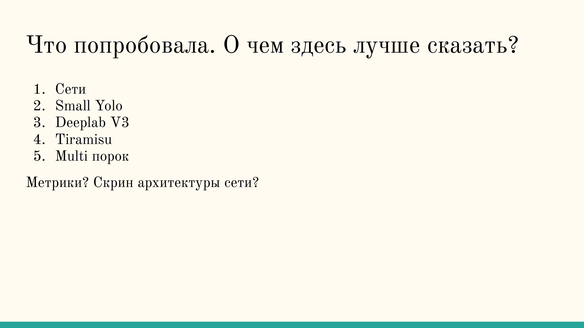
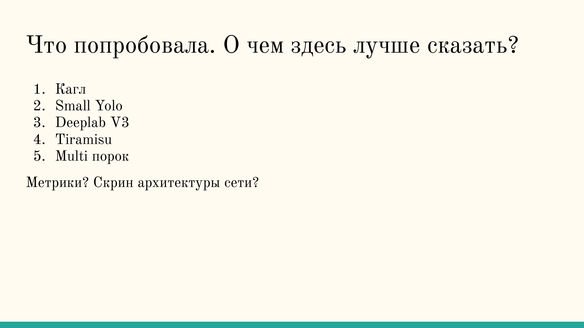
Сети at (71, 89): Сети -> Кагл
